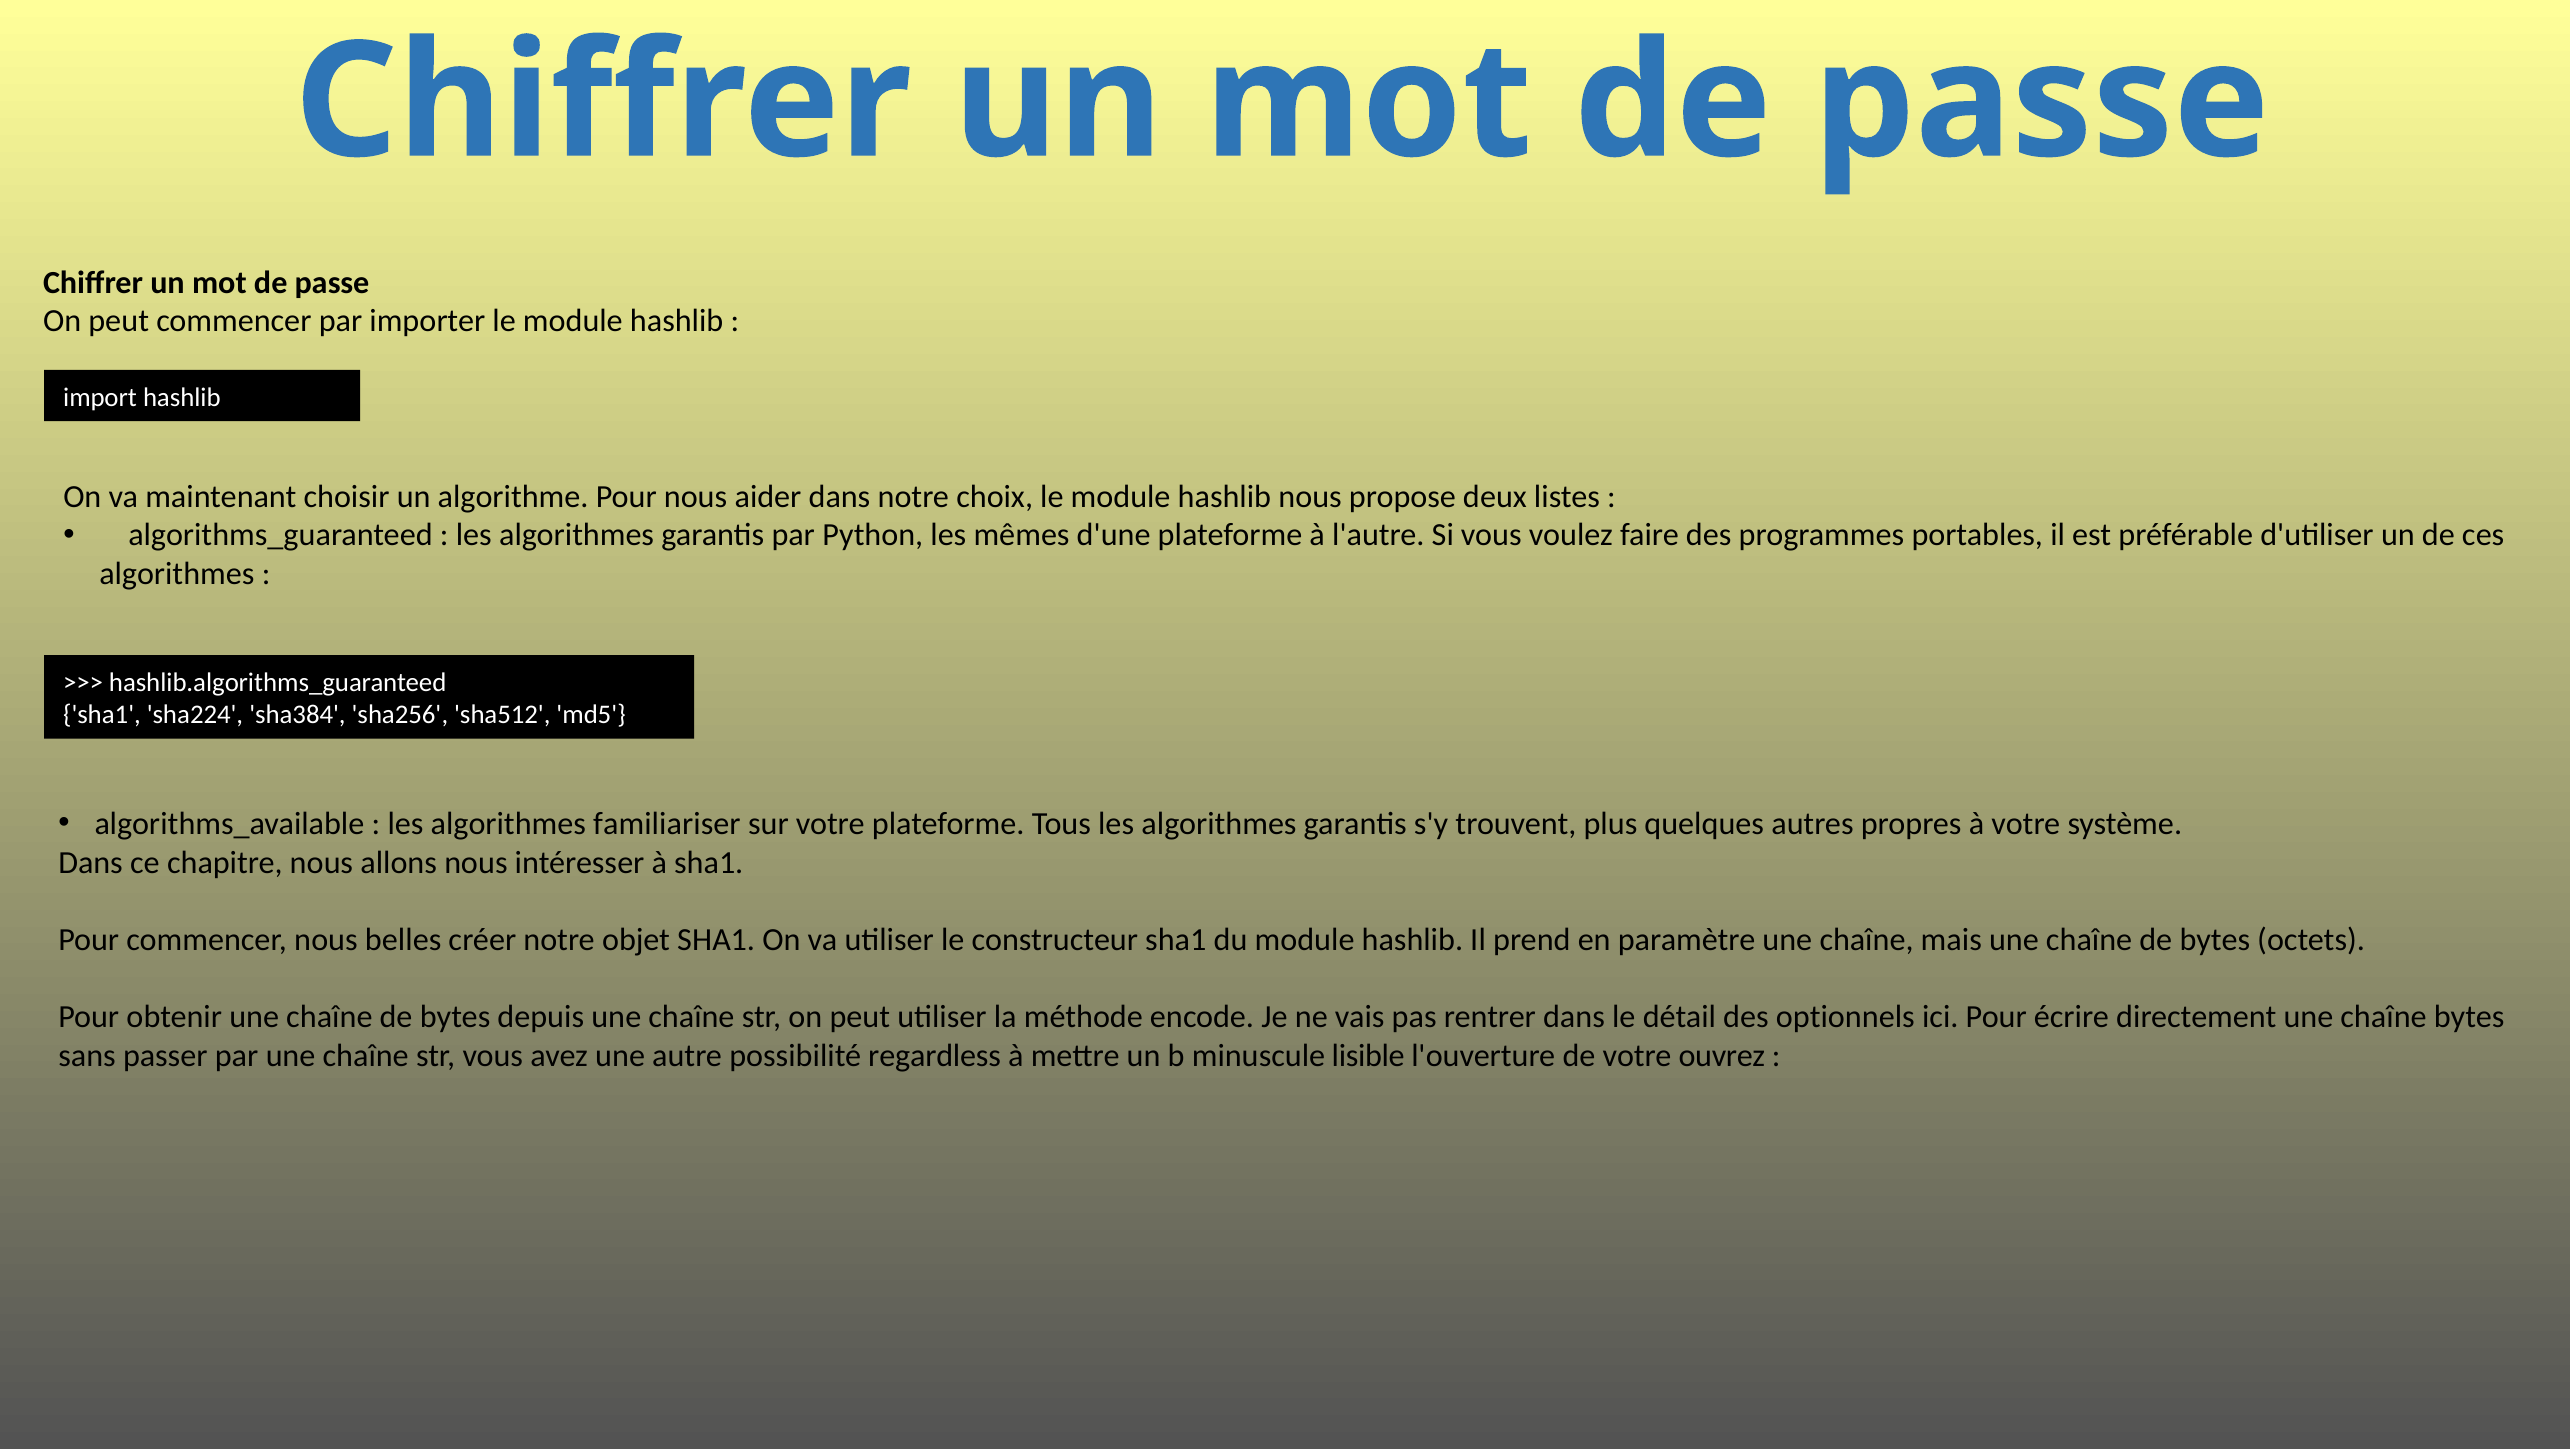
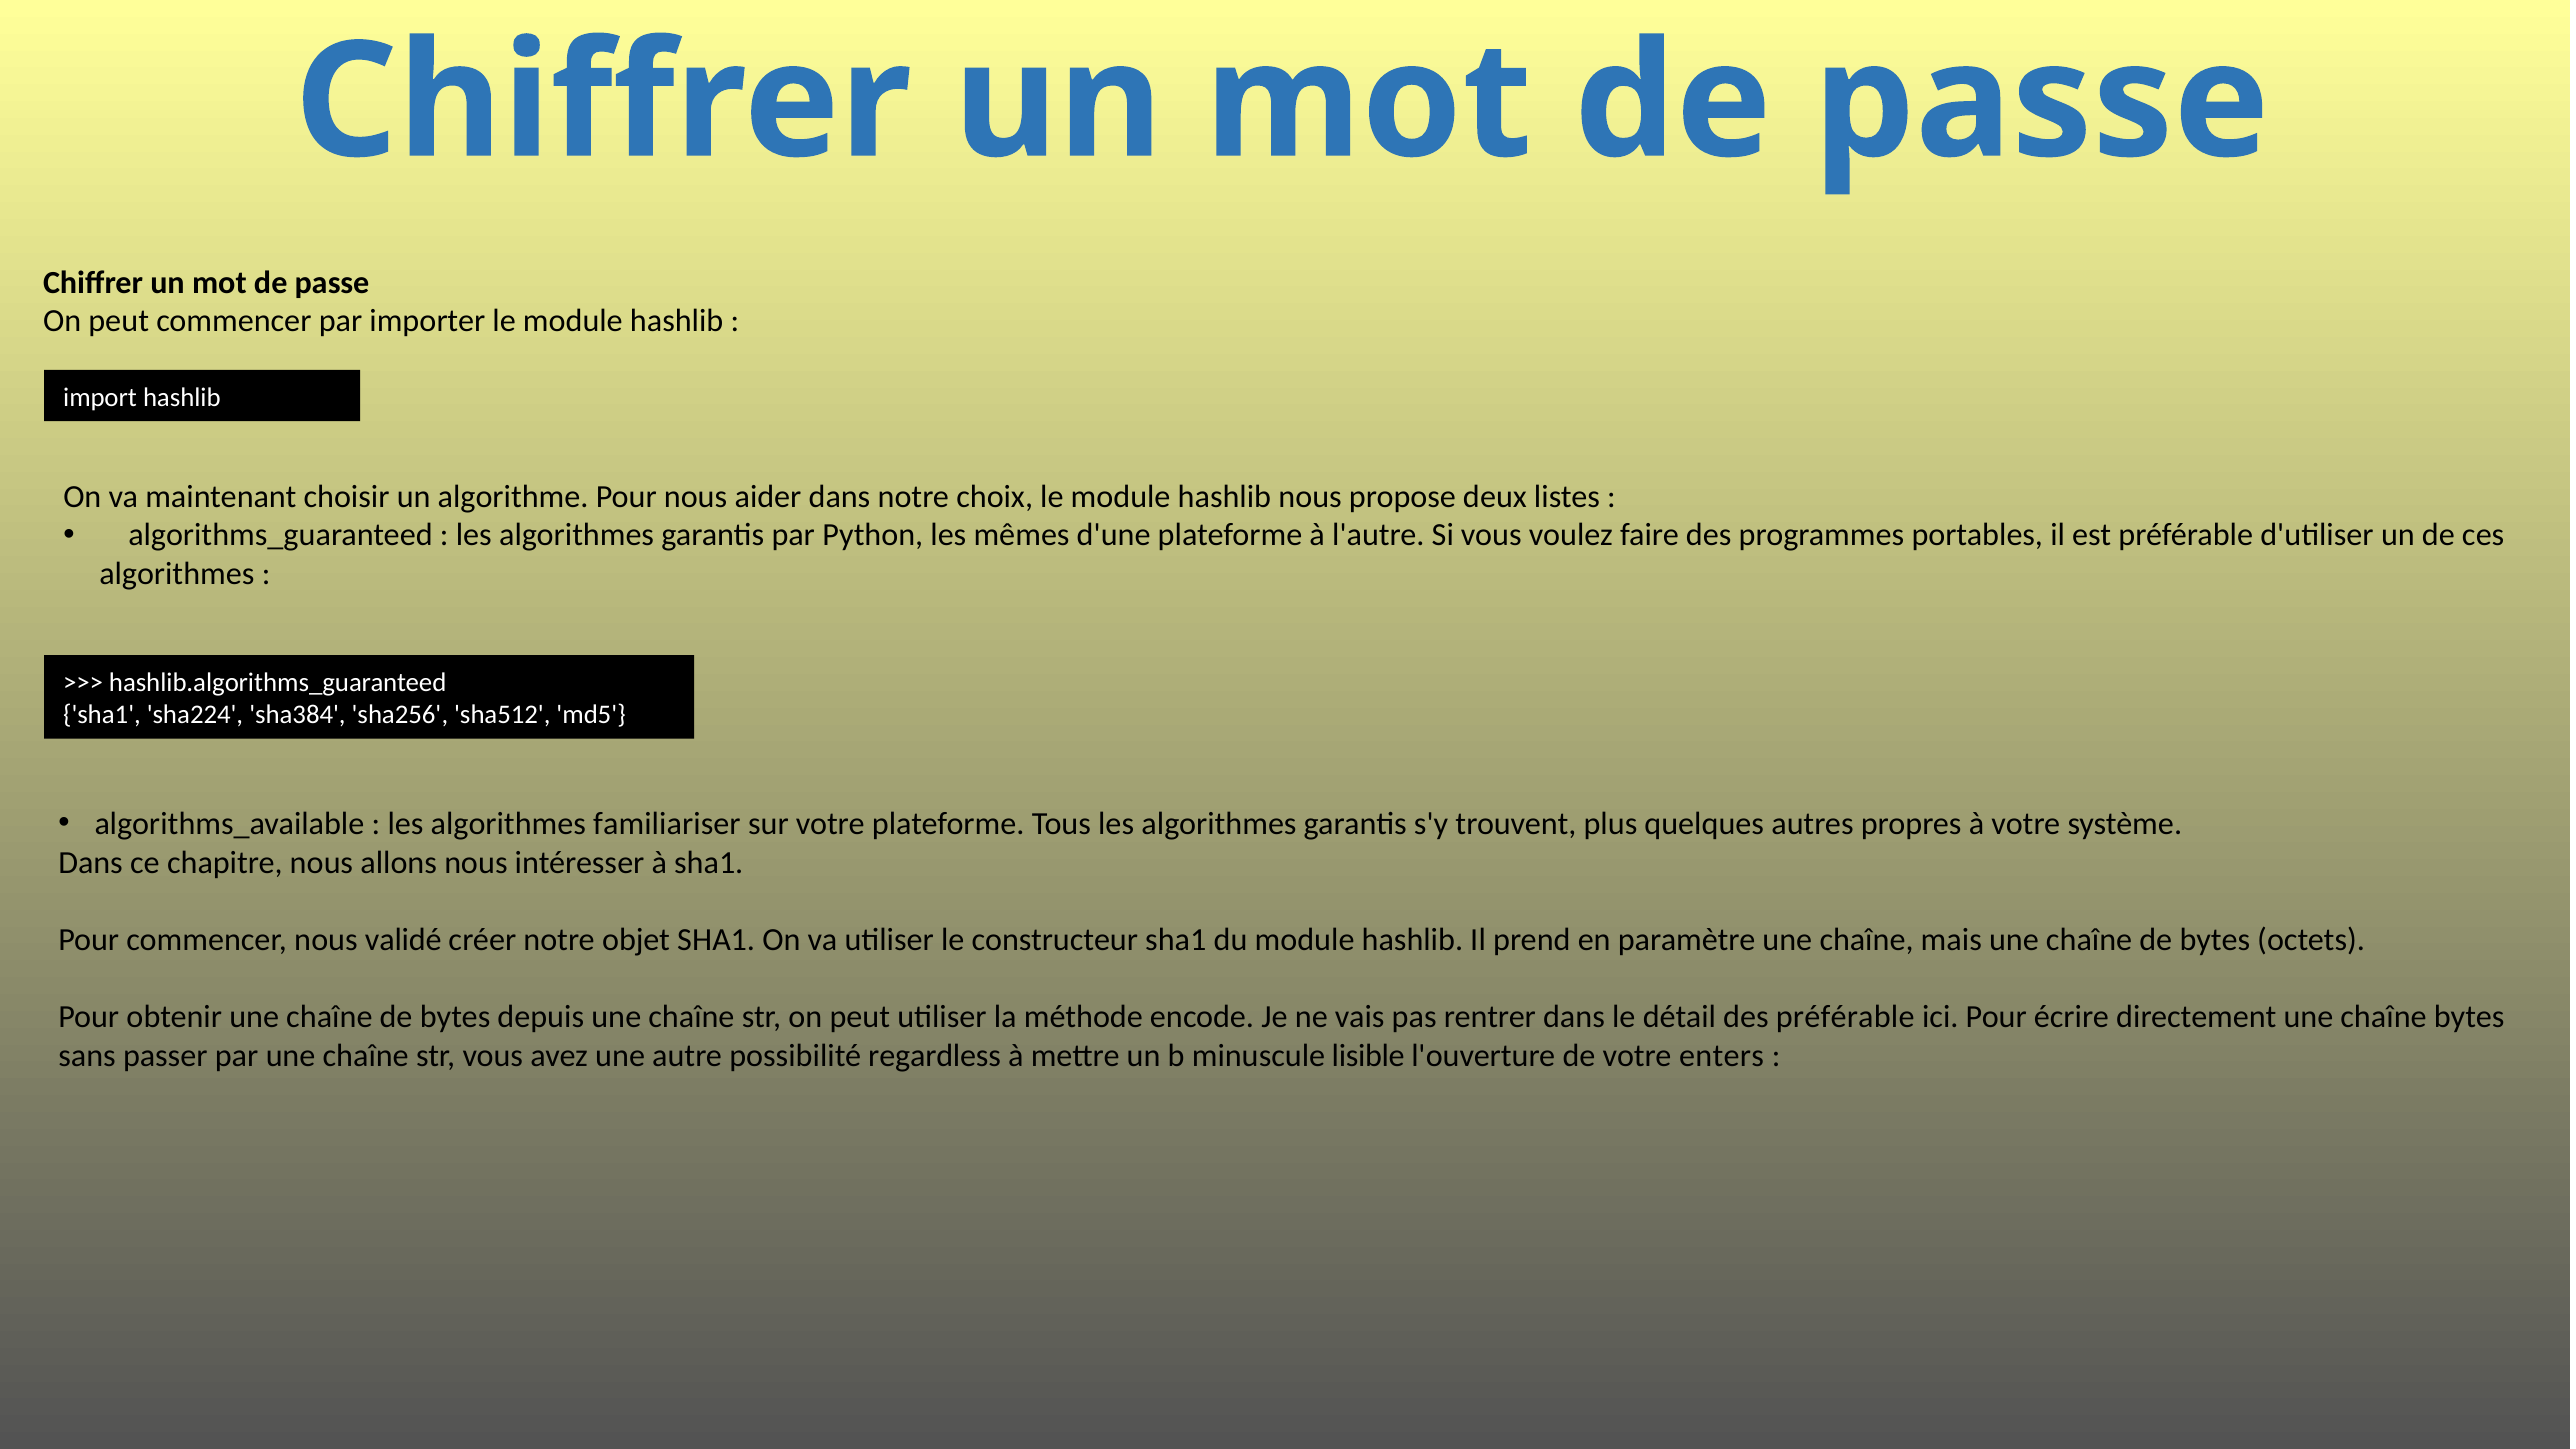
belles: belles -> validé
des optionnels: optionnels -> préférable
ouvrez: ouvrez -> enters
